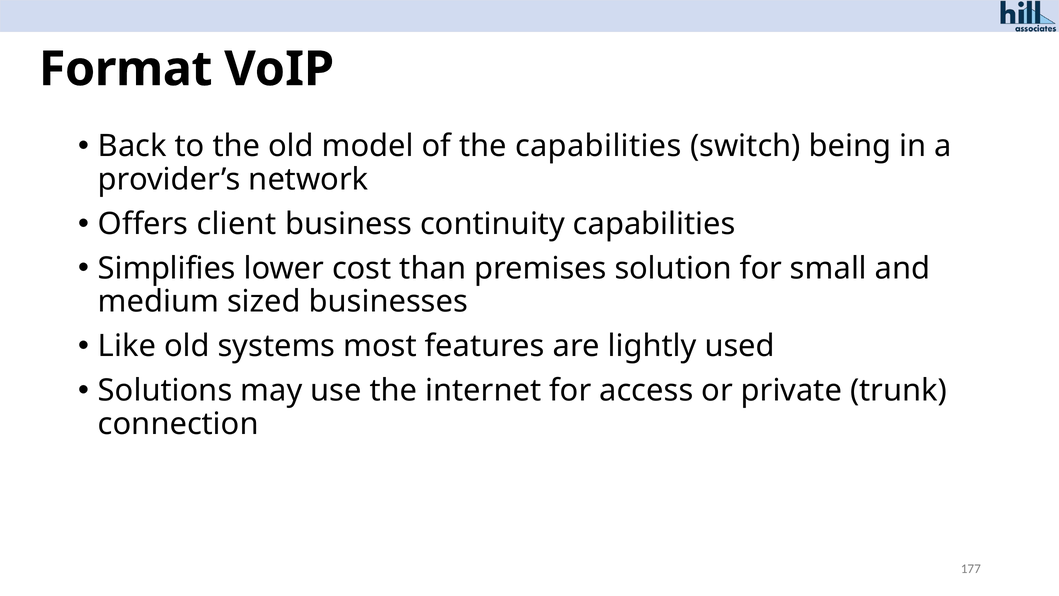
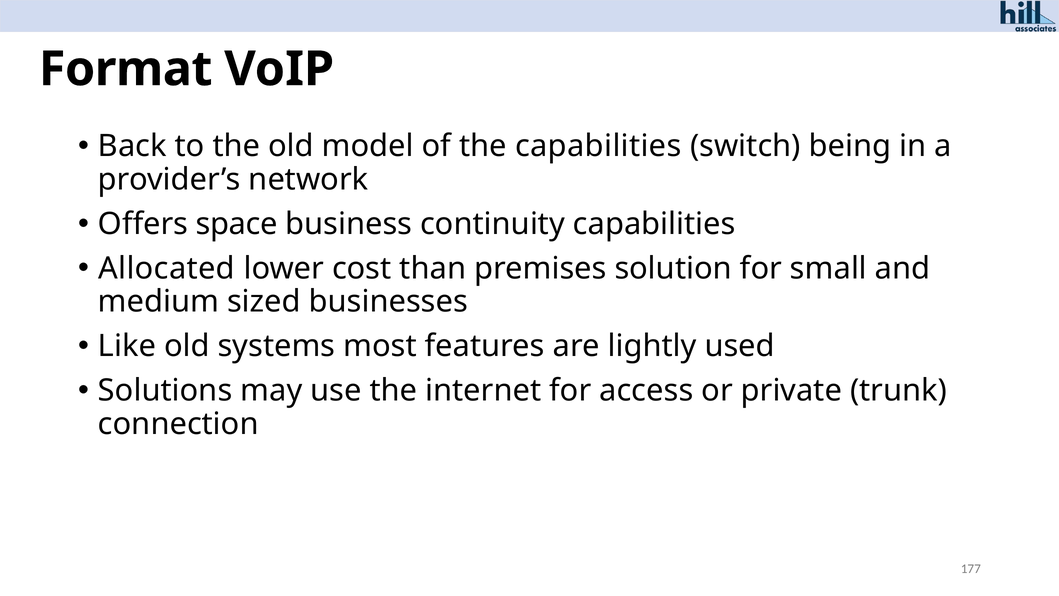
client: client -> space
Simplifies: Simplifies -> Allocated
